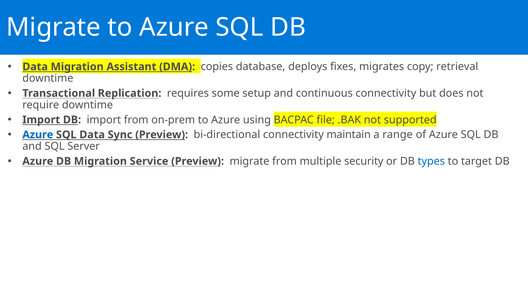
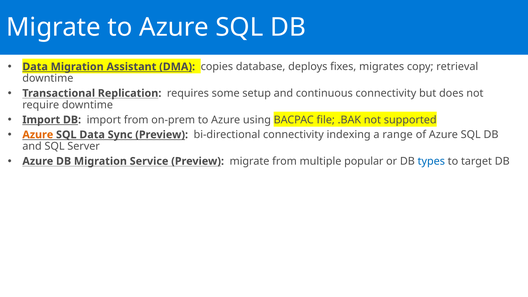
Azure at (38, 135) colour: blue -> orange
maintain: maintain -> indexing
security: security -> popular
